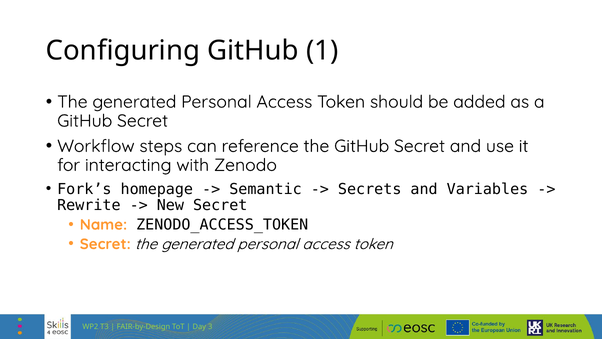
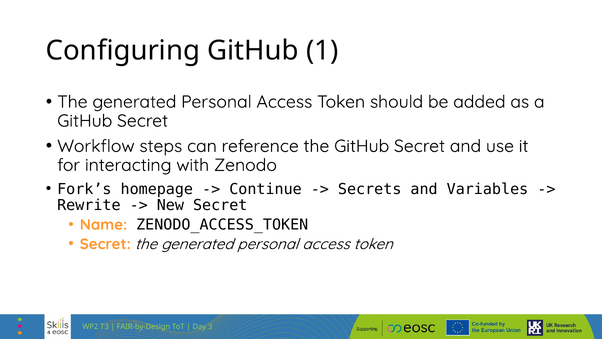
Semantic: Semantic -> Continue
